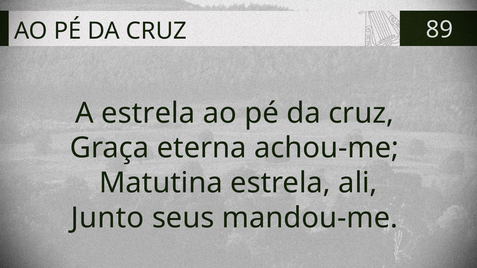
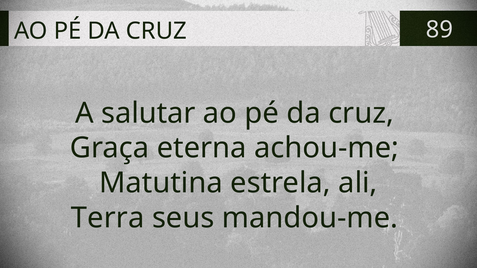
A estrela: estrela -> salutar
Junto: Junto -> Terra
